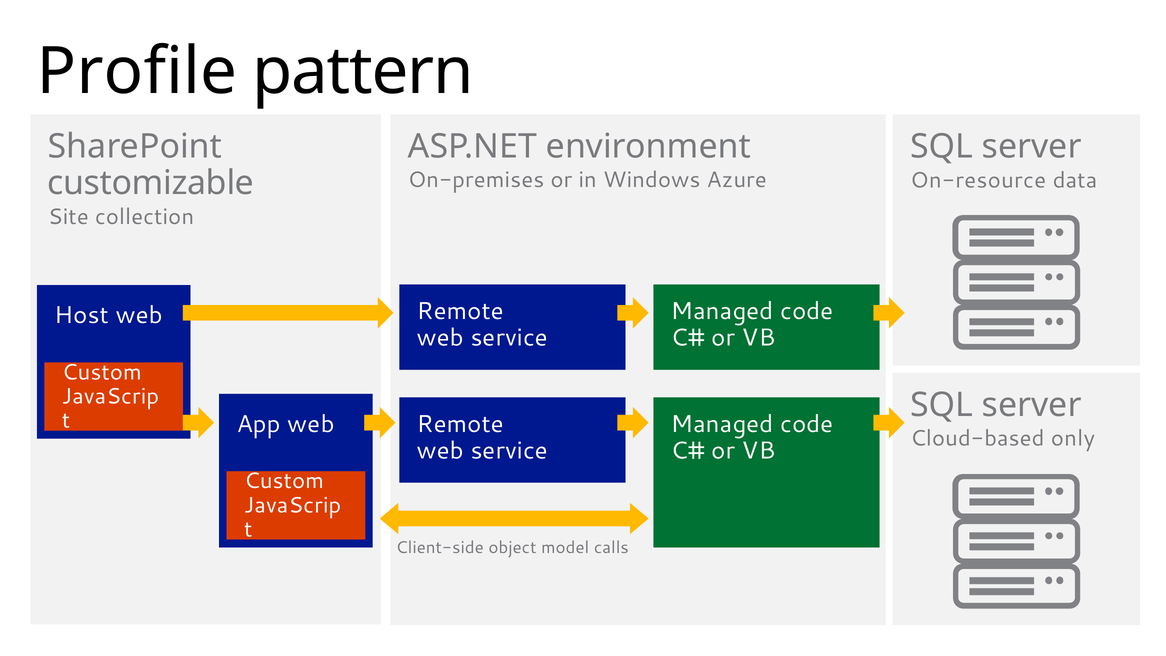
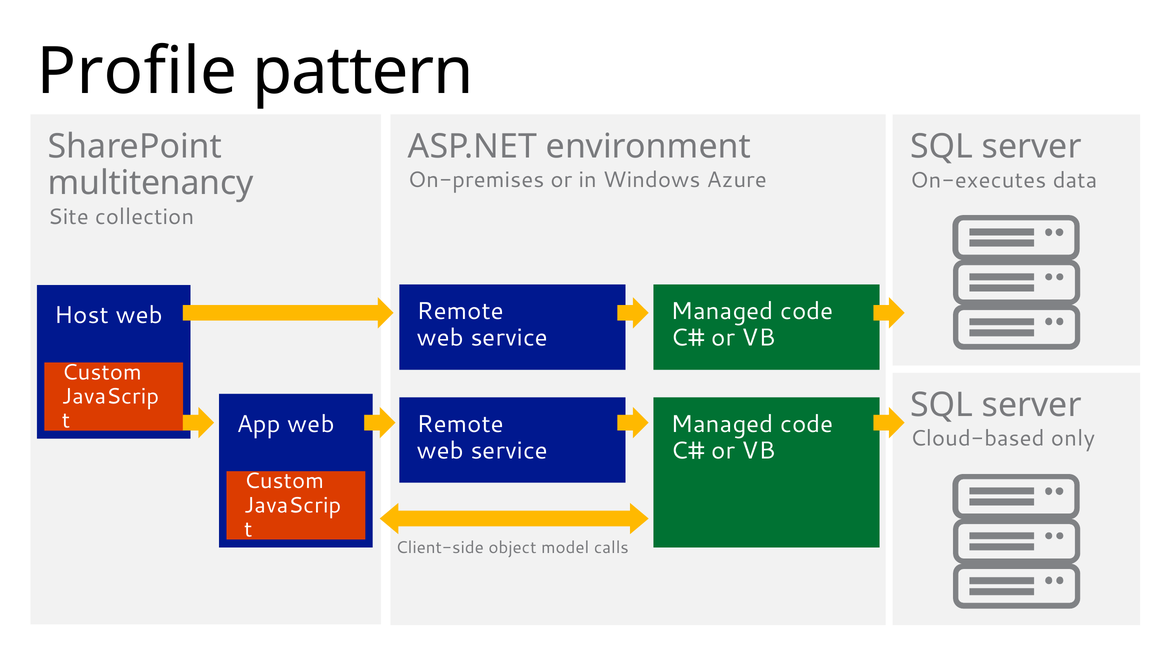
On-resource: On-resource -> On-executes
customizable: customizable -> multitenancy
